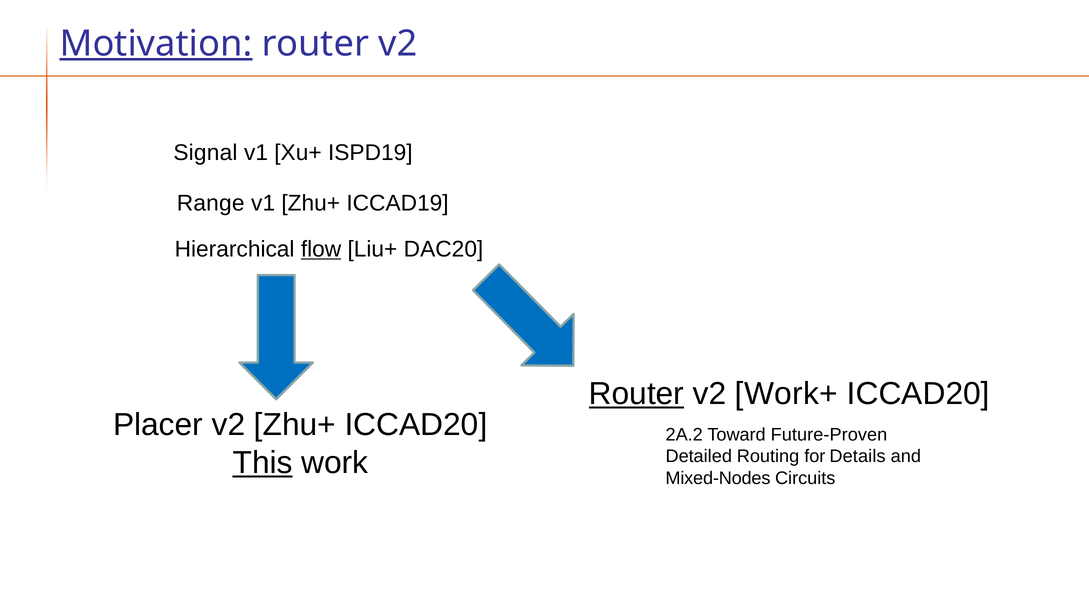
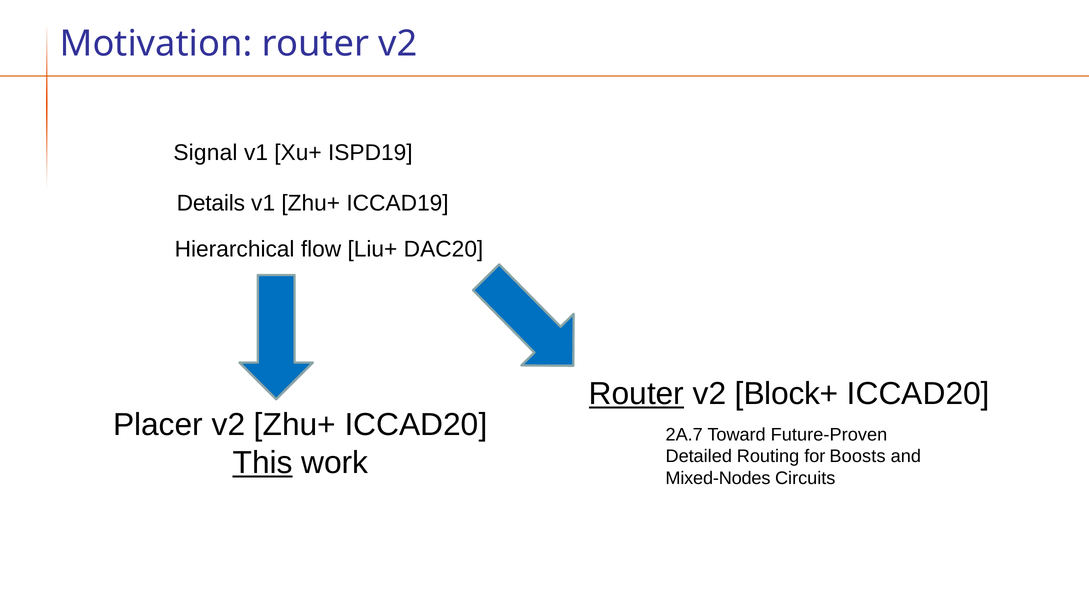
Motivation underline: present -> none
Range: Range -> Details
flow underline: present -> none
Work+: Work+ -> Block+
2A.2: 2A.2 -> 2A.7
Details: Details -> Boosts
